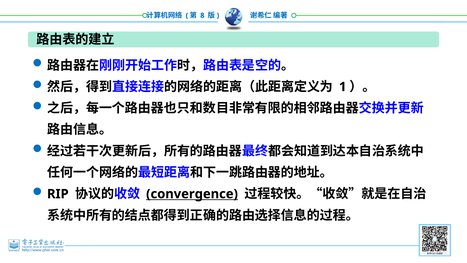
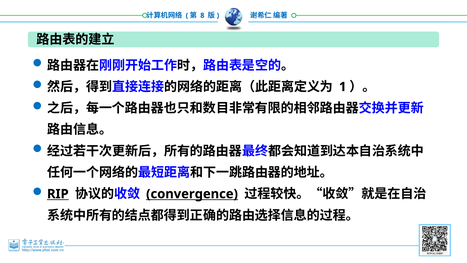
RIP underline: none -> present
